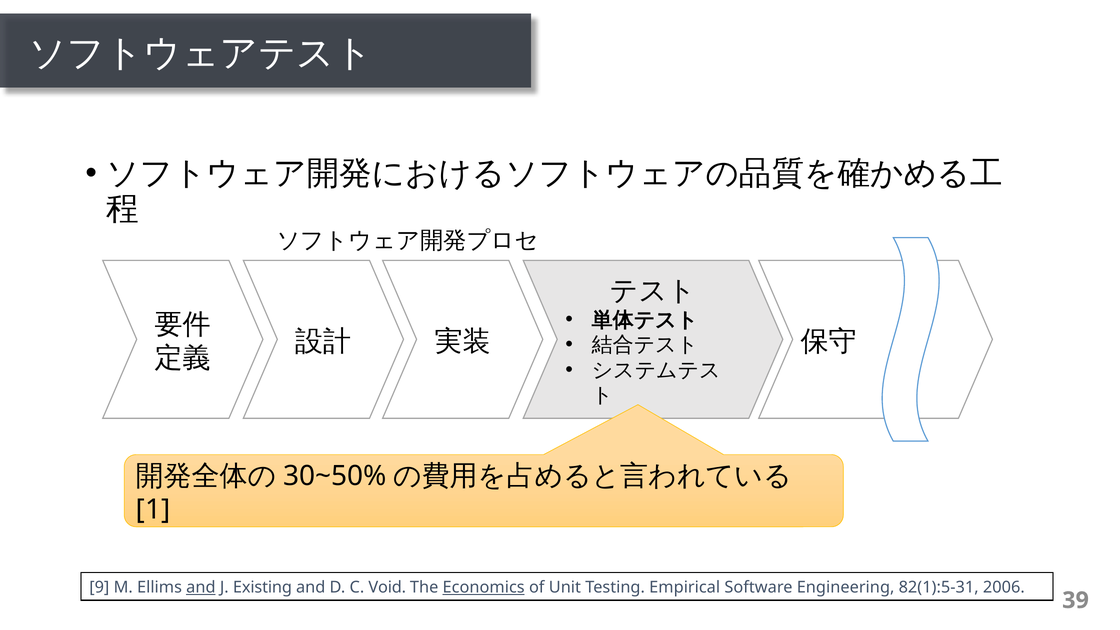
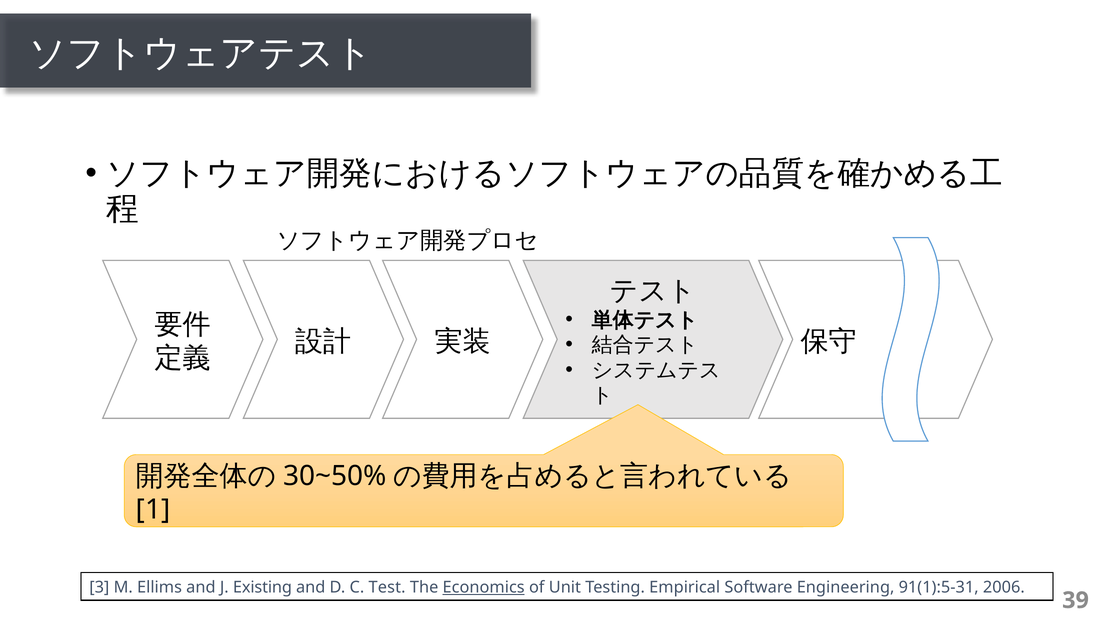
9: 9 -> 3
and at (201, 587) underline: present -> none
Void: Void -> Test
82(1):5-31: 82(1):5-31 -> 91(1):5-31
